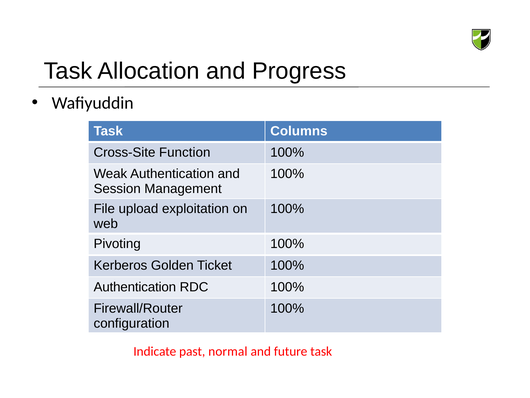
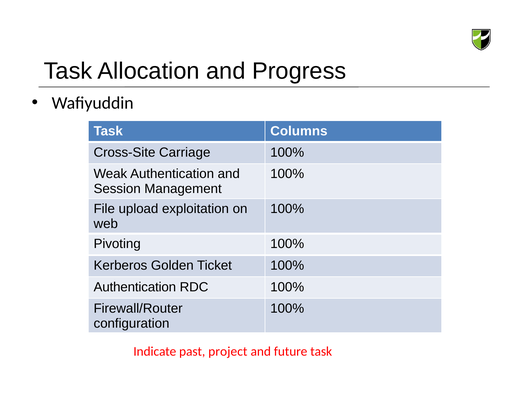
Function: Function -> Carriage
normal: normal -> project
